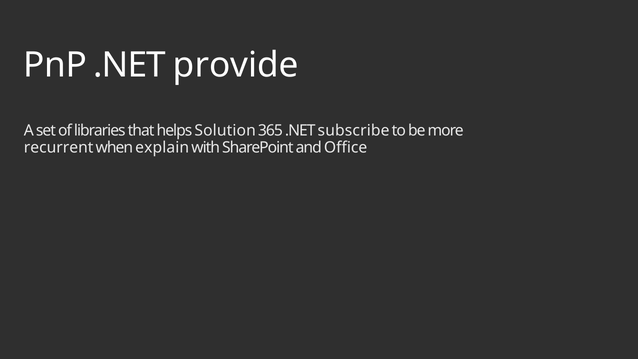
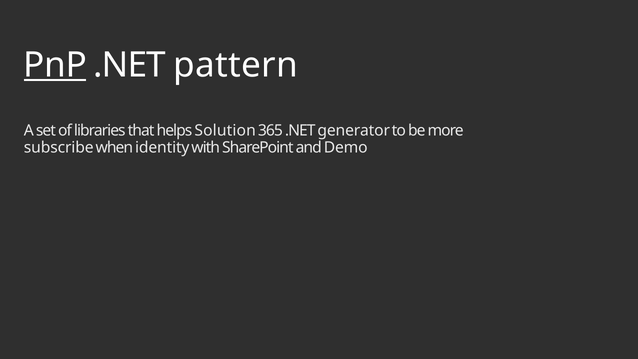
PnP underline: none -> present
provide: provide -> pattern
subscribe: subscribe -> generator
recurrent: recurrent -> subscribe
explain: explain -> identity
Office: Office -> Demo
